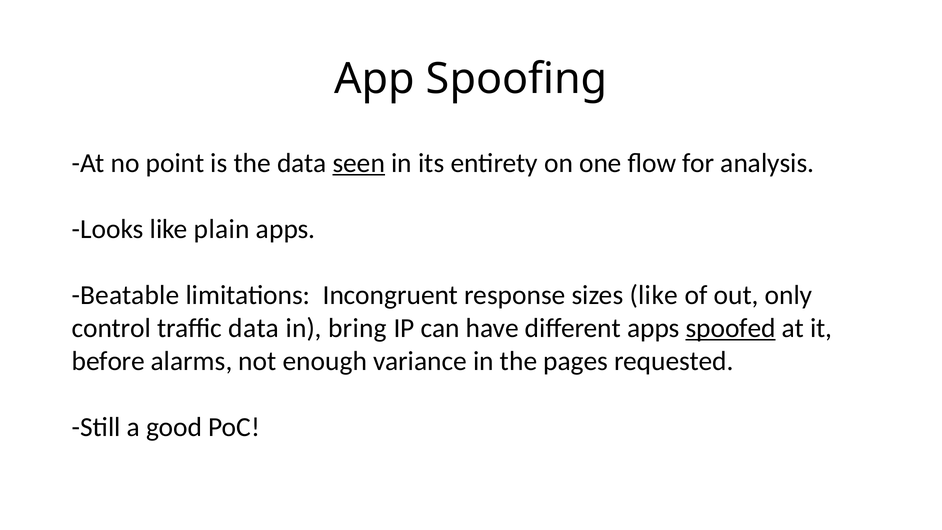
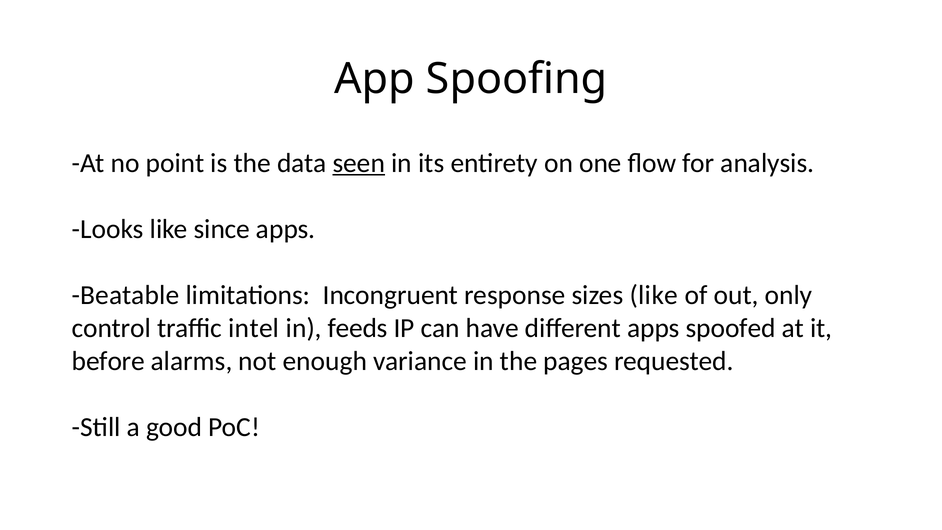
plain: plain -> since
traffic data: data -> intel
bring: bring -> feeds
spoofed underline: present -> none
